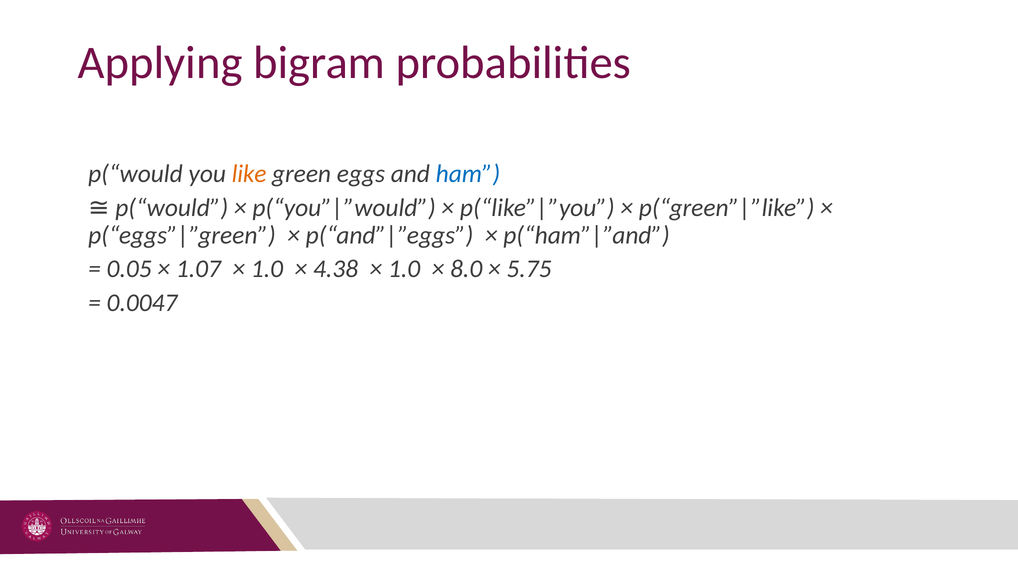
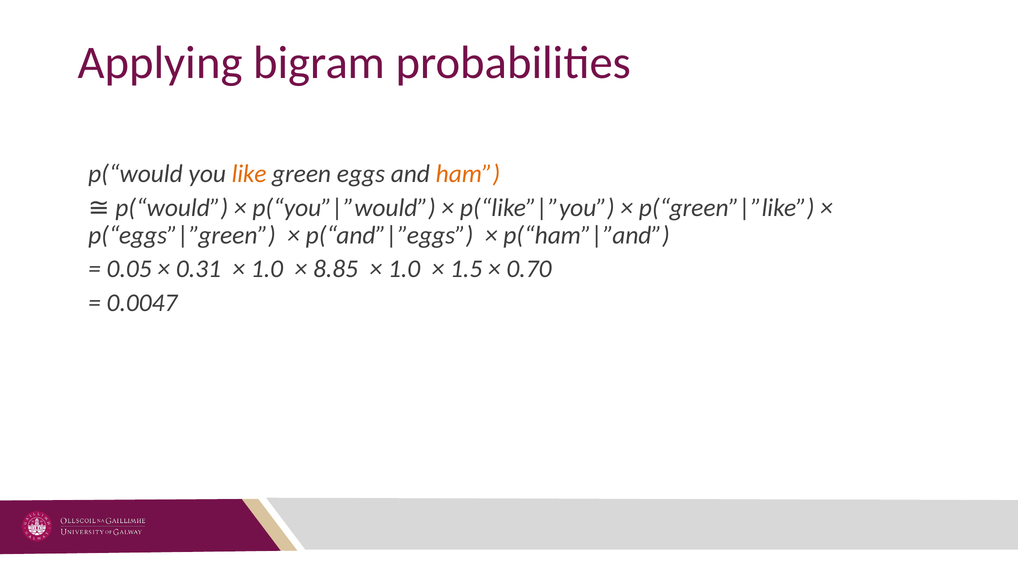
ham colour: blue -> orange
1.07: 1.07 -> 0.31
4.38: 4.38 -> 8.85
8.0: 8.0 -> 1.5
5.75: 5.75 -> 0.70
